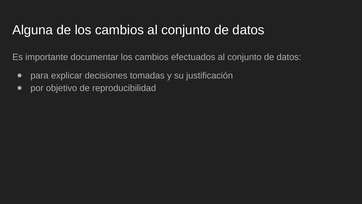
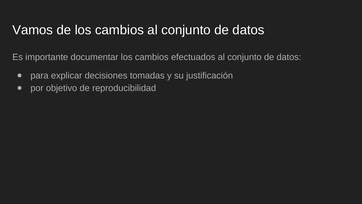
Alguna: Alguna -> Vamos
